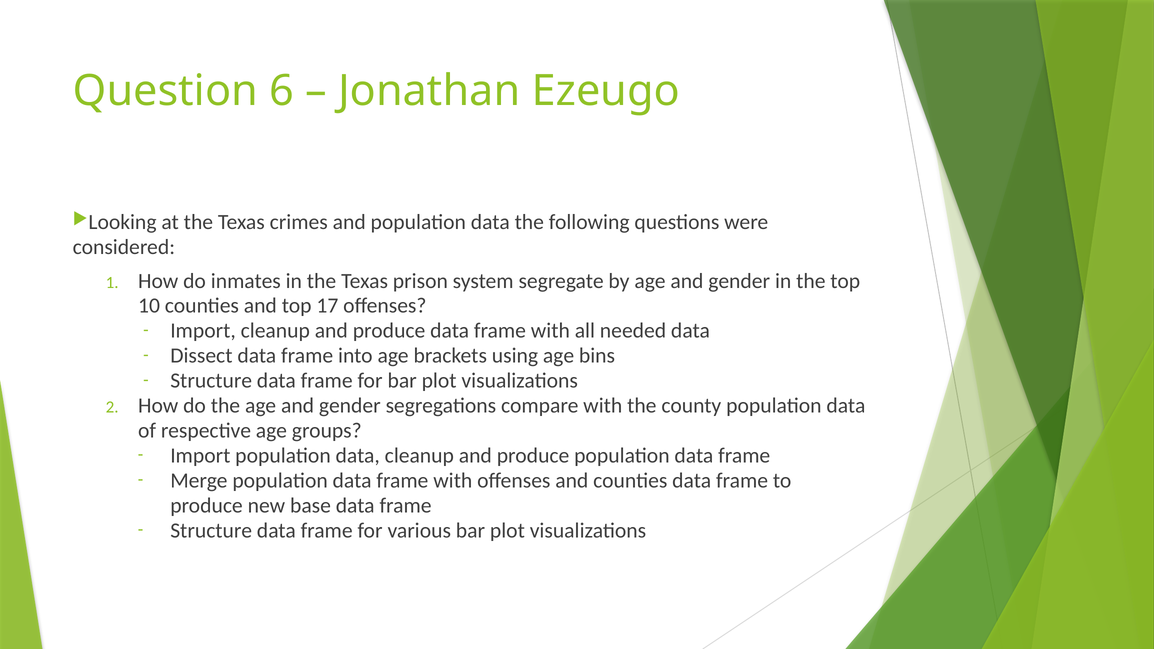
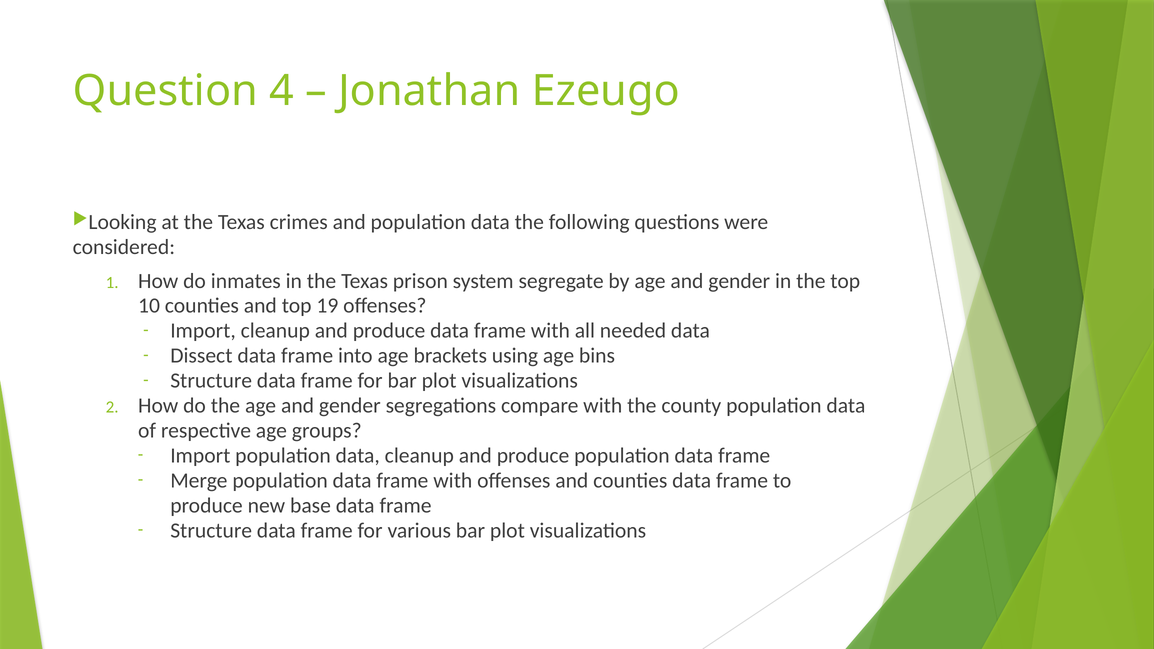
6: 6 -> 4
17: 17 -> 19
